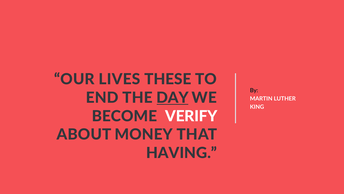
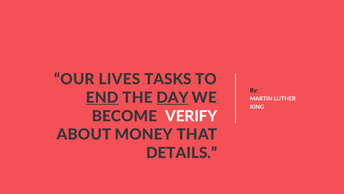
THESE: THESE -> TASKS
END underline: none -> present
HAVING: HAVING -> DETAILS
